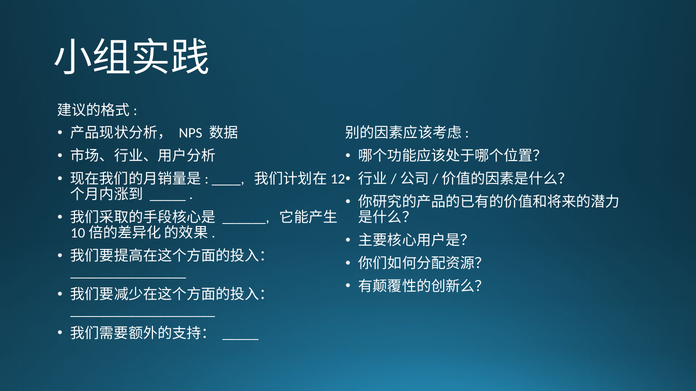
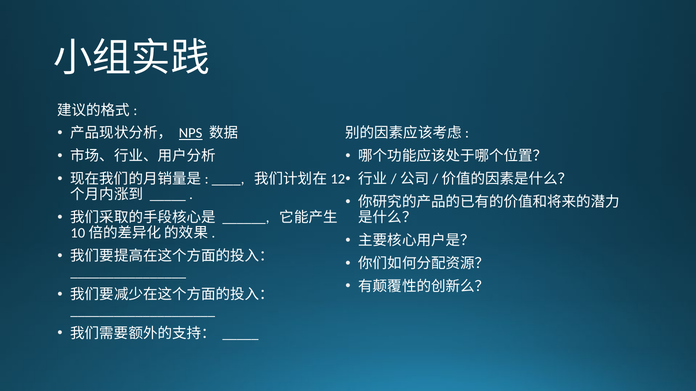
NPS underline: none -> present
